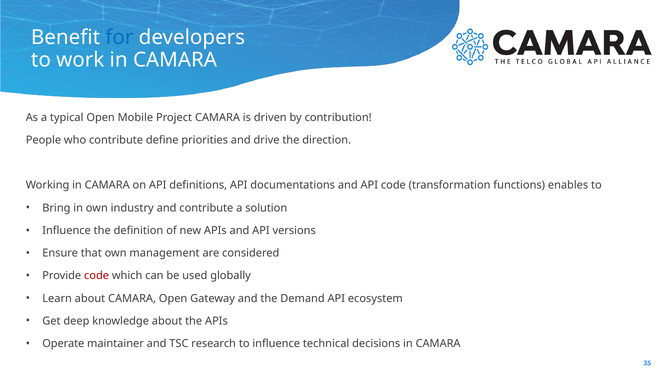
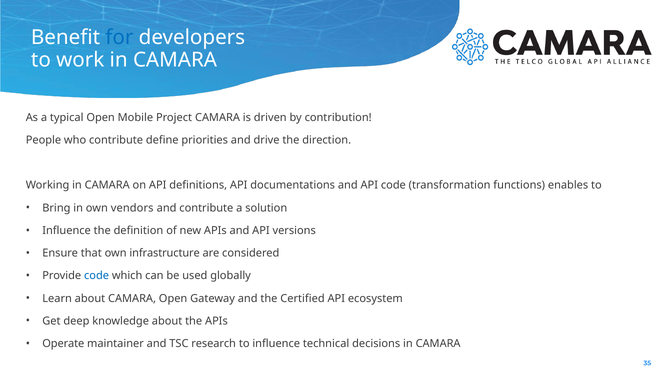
industry: industry -> vendors
management: management -> infrastructure
code at (97, 276) colour: red -> blue
Demand: Demand -> Certified
